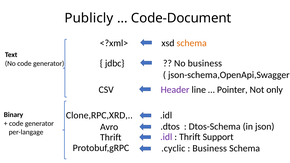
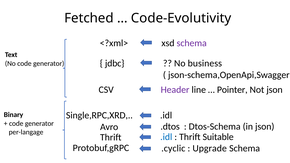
Publicly: Publicly -> Fetched
Code-Document: Code-Document -> Code-Evolutivity
schema at (192, 43) colour: orange -> purple
Not only: only -> json
Clone,RPC,XRD: Clone,RPC,XRD -> Single,RPC,XRD
.idl at (166, 137) colour: purple -> blue
Support: Support -> Suitable
Business at (210, 148): Business -> Upgrade
